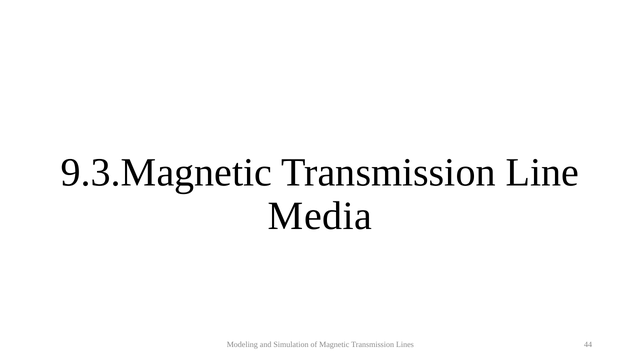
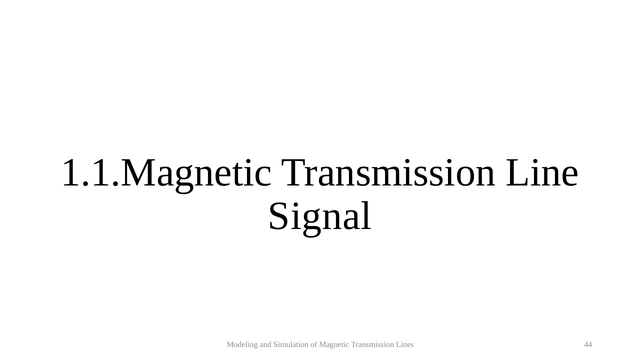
9.3.Magnetic: 9.3.Magnetic -> 1.1.Magnetic
Media: Media -> Signal
